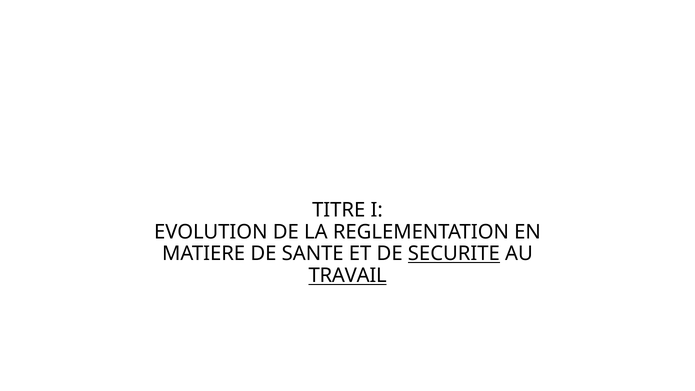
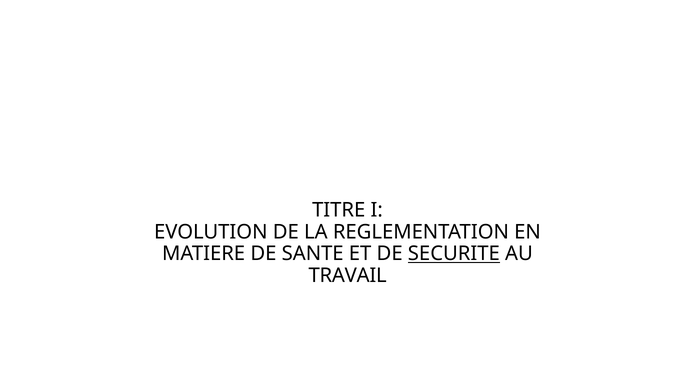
TRAVAIL underline: present -> none
